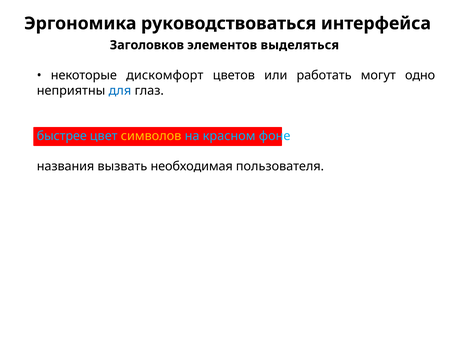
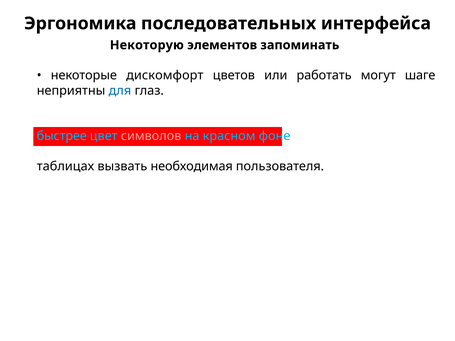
руководствоваться: руководствоваться -> последовательных
Заголовков: Заголовков -> Некоторую
выделяться: выделяться -> запоминать
одно: одно -> шаге
символов colour: yellow -> pink
названия: названия -> таблицах
